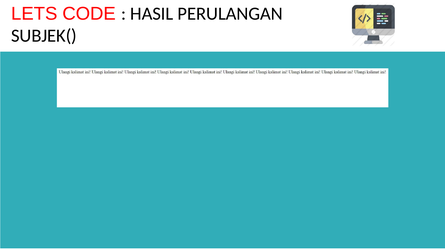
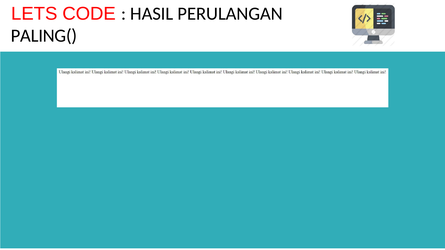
SUBJEK(: SUBJEK( -> PALING(
